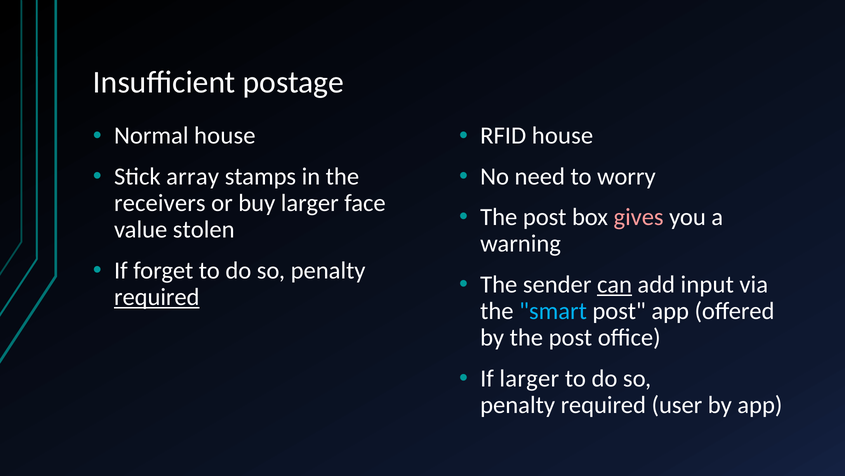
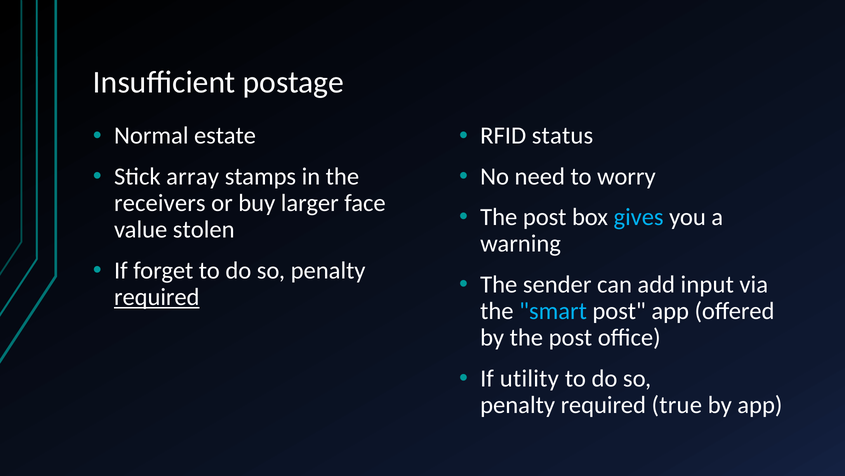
Normal house: house -> estate
RFID house: house -> status
gives colour: pink -> light blue
can underline: present -> none
If larger: larger -> utility
user: user -> true
